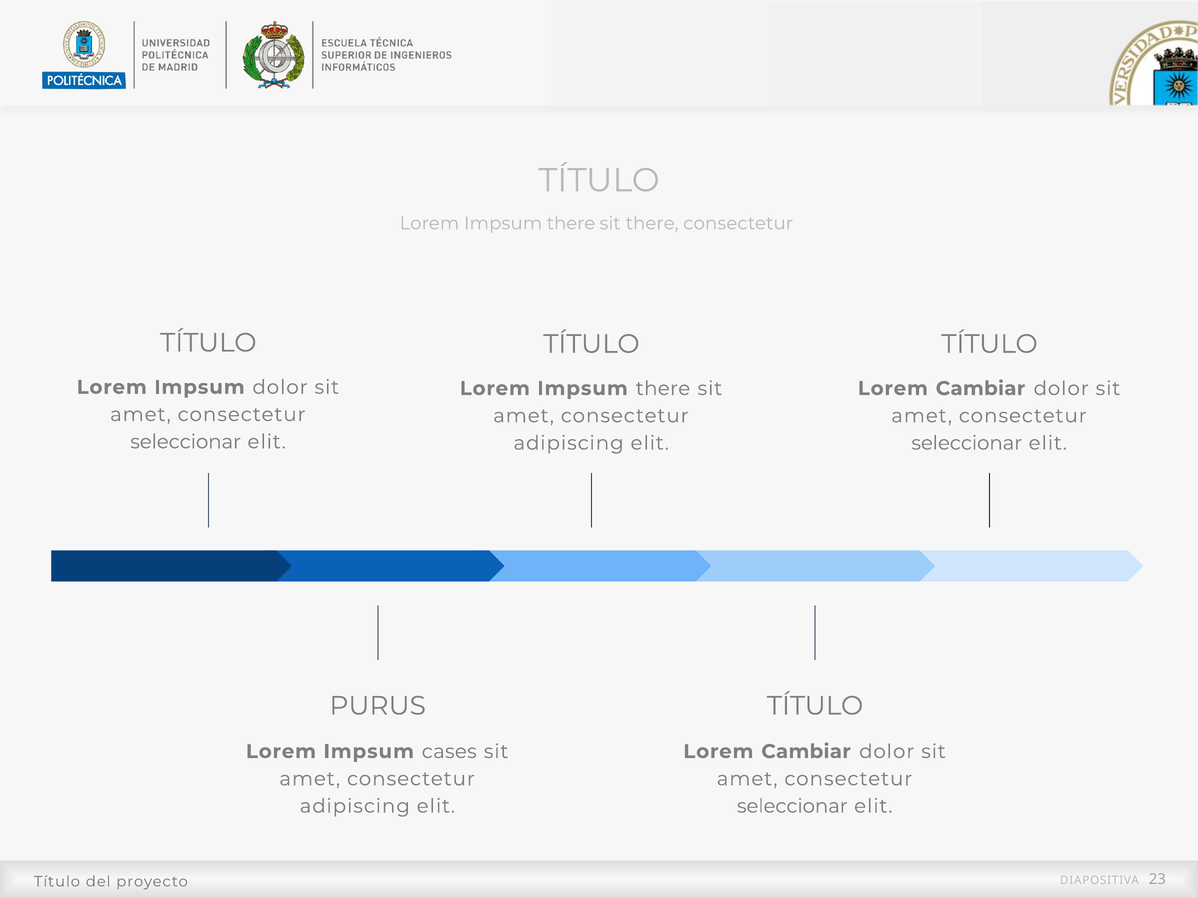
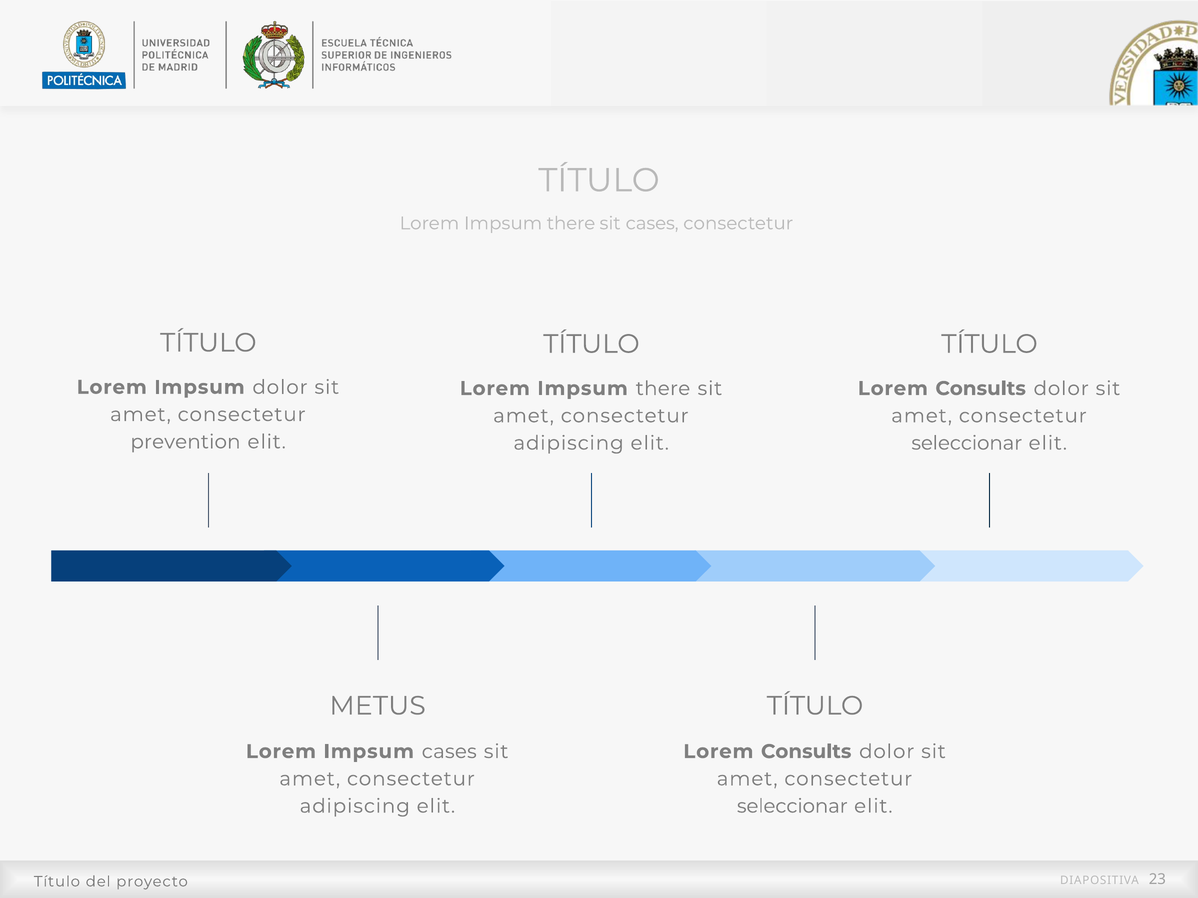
sit there: there -> cases
Cambiar at (981, 389): Cambiar -> Consults
seleccionar at (186, 442): seleccionar -> prevention
PURUS: PURUS -> METUS
Cambiar at (806, 752): Cambiar -> Consults
